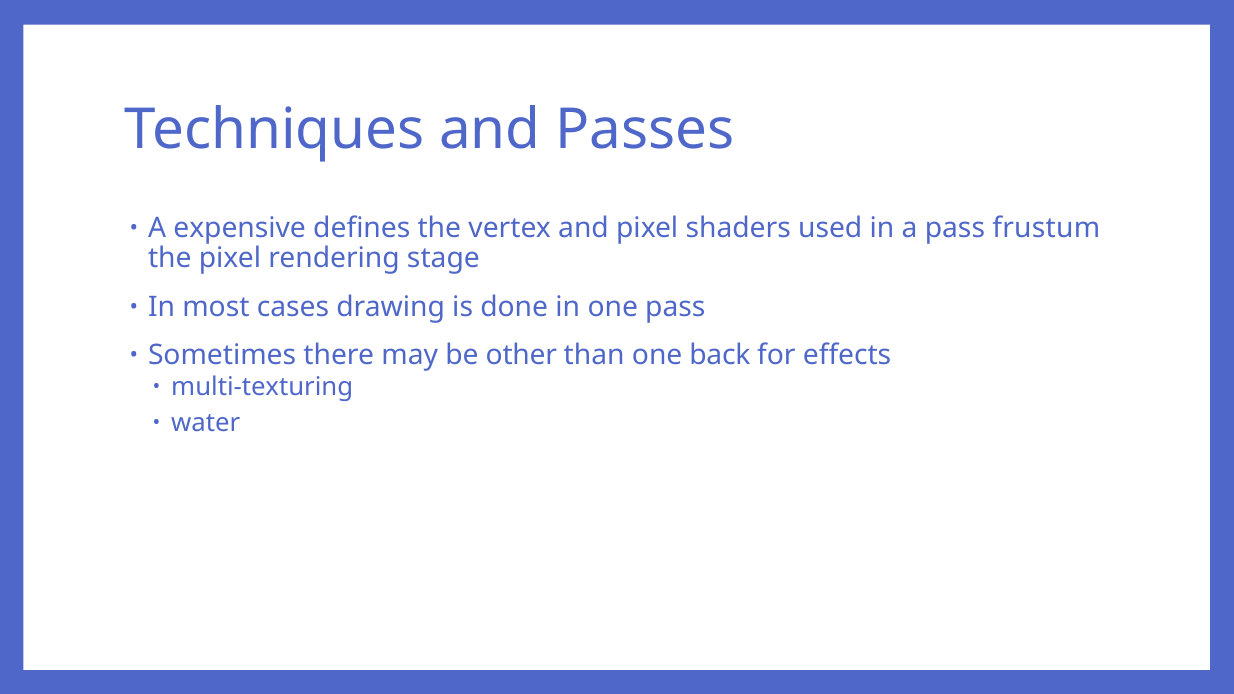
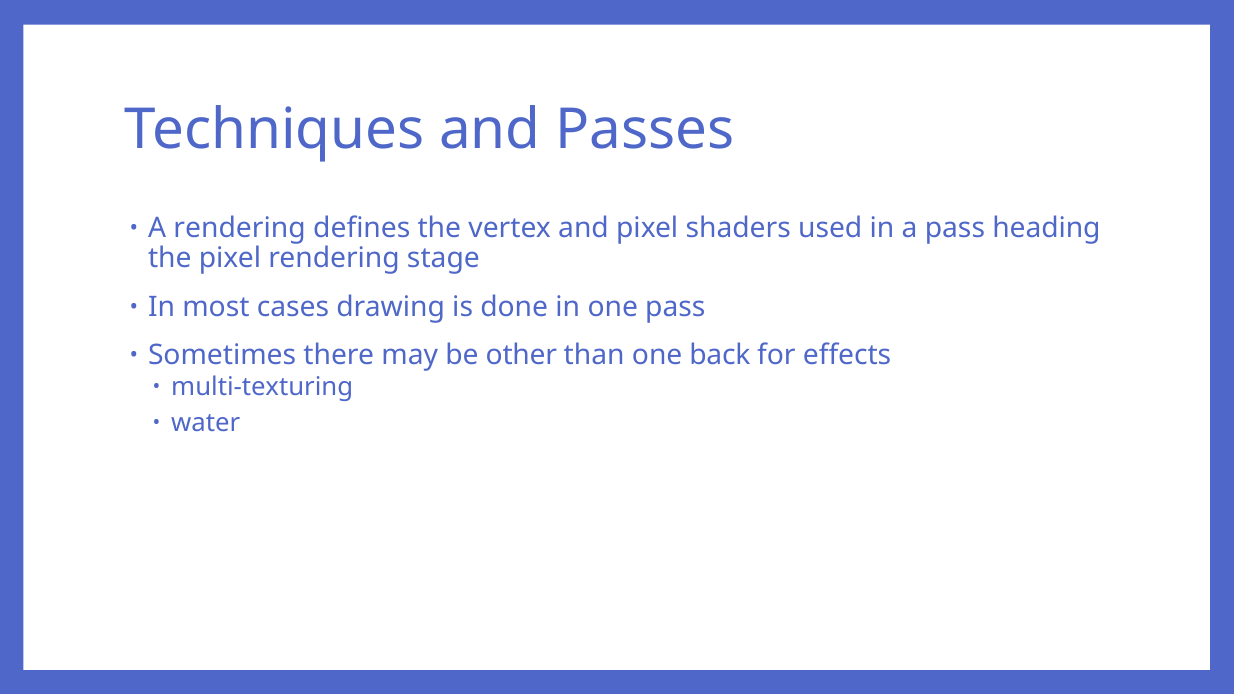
A expensive: expensive -> rendering
frustum: frustum -> heading
